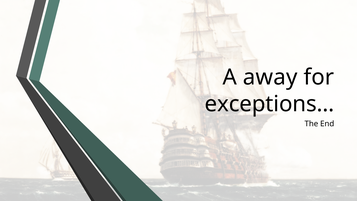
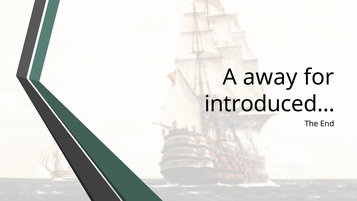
exceptions…: exceptions… -> introduced…
